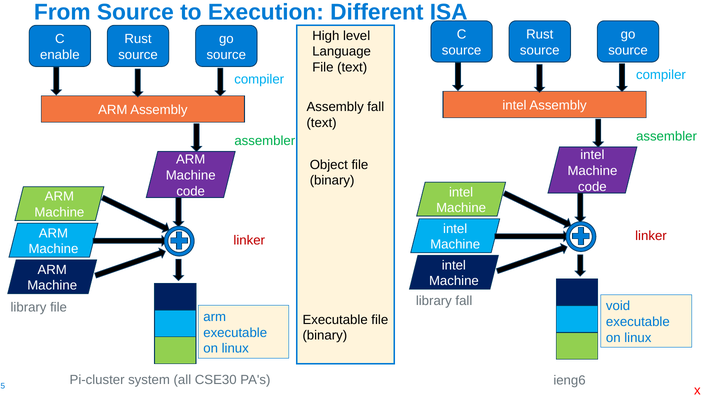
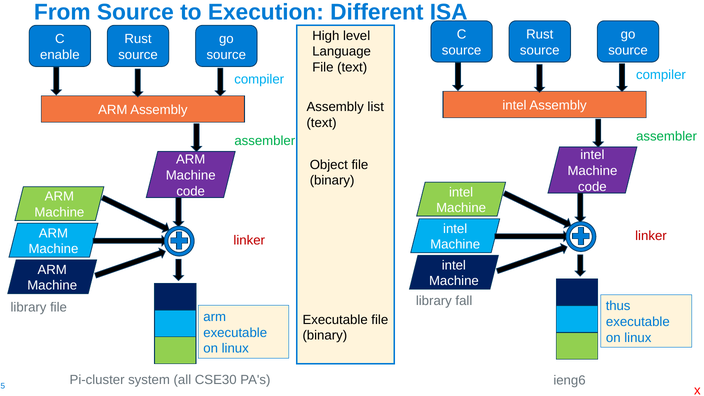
Assembly fall: fall -> list
void: void -> thus
